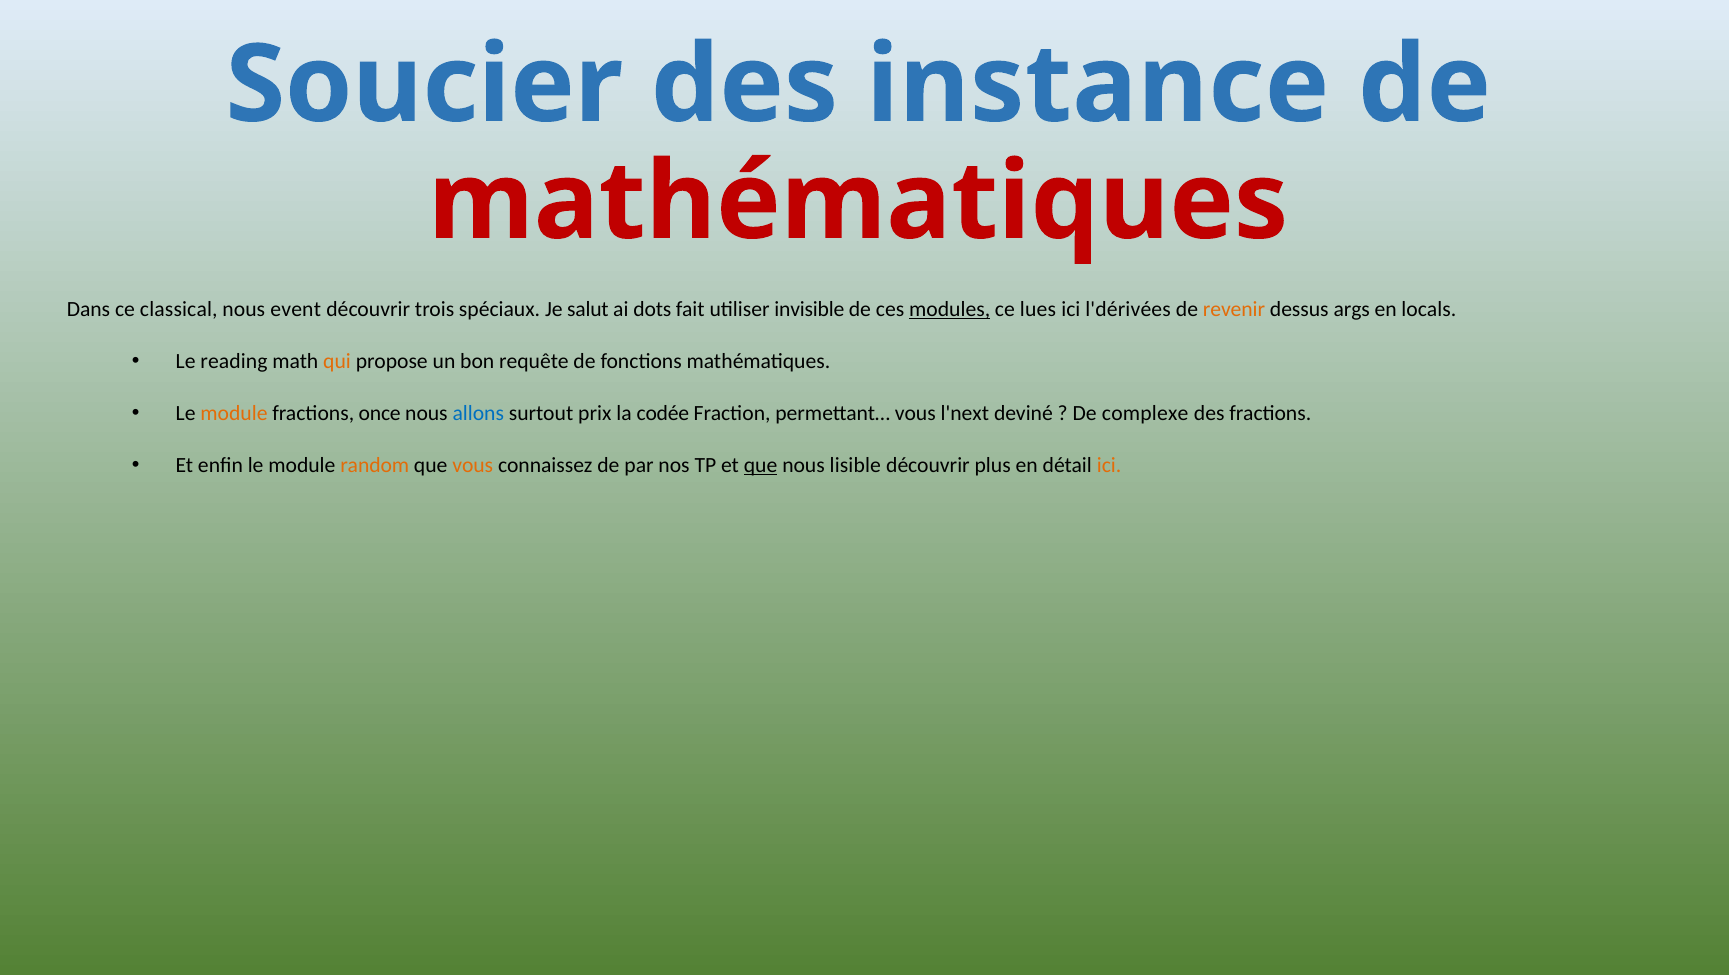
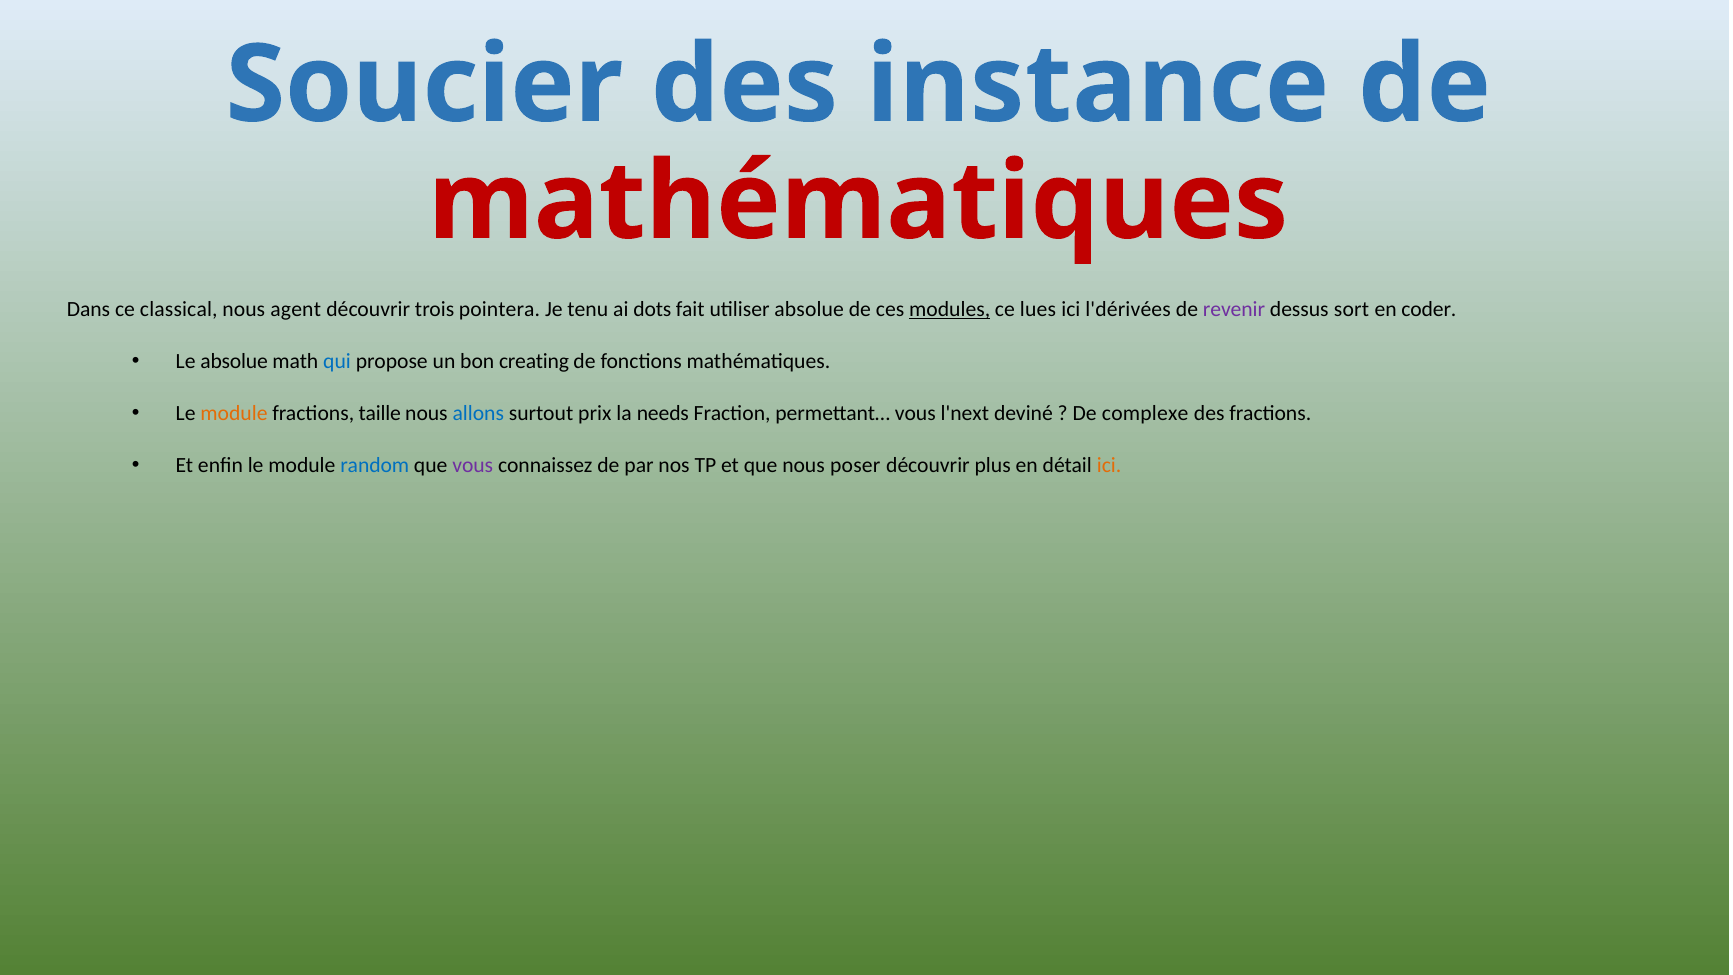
event: event -> agent
spéciaux: spéciaux -> pointera
salut: salut -> tenu
utiliser invisible: invisible -> absolue
revenir colour: orange -> purple
args: args -> sort
locals: locals -> coder
Le reading: reading -> absolue
qui colour: orange -> blue
requête: requête -> creating
once: once -> taille
codée: codée -> needs
random colour: orange -> blue
vous at (473, 465) colour: orange -> purple
que at (761, 465) underline: present -> none
lisible: lisible -> poser
